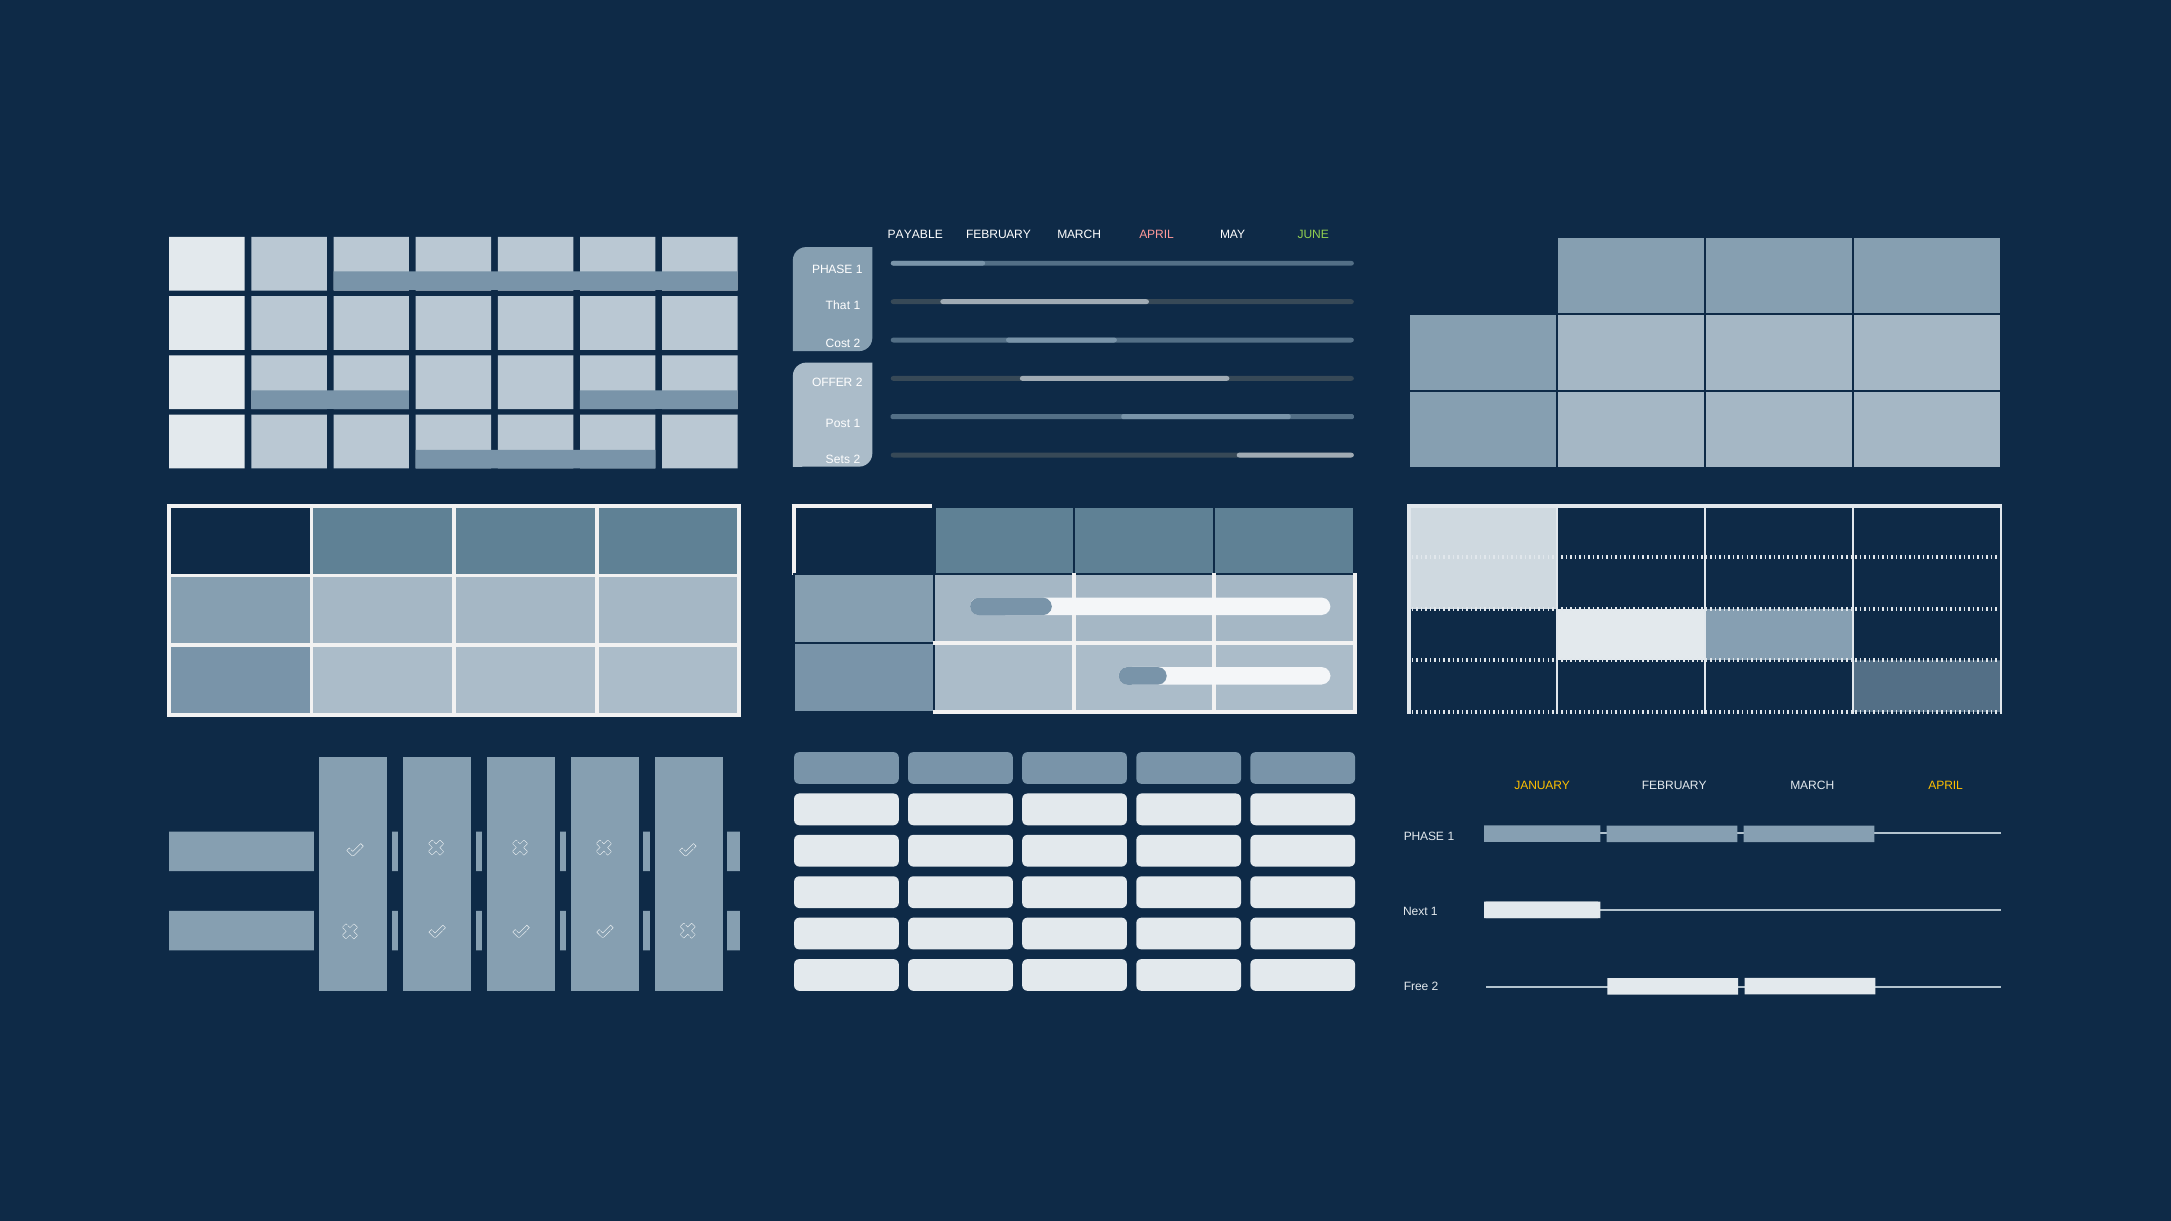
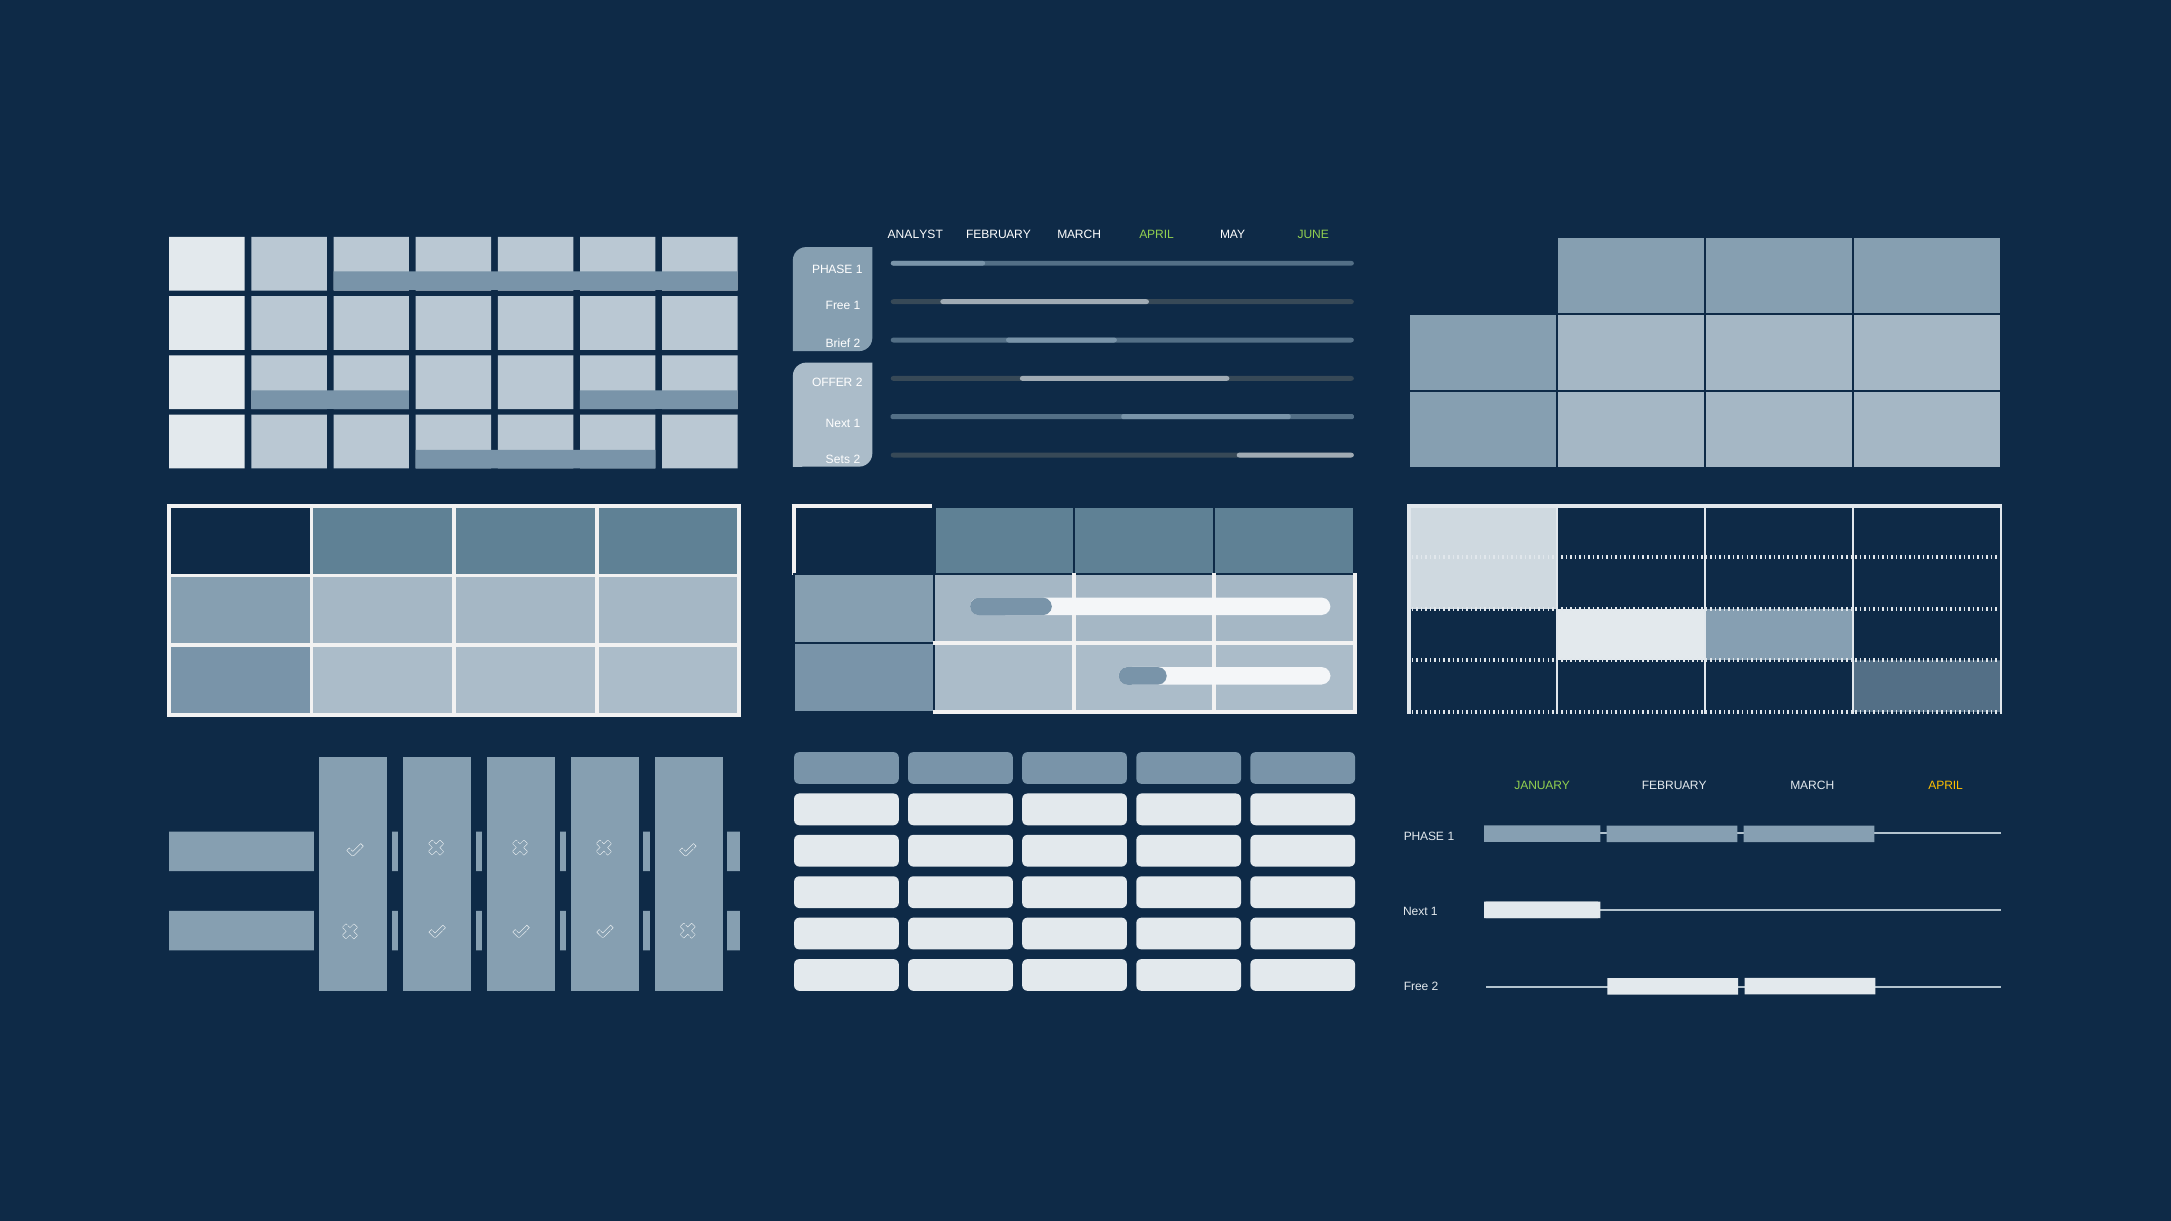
PAYABLE: PAYABLE -> ANALYST
APRIL at (1157, 234) colour: pink -> light green
That at (838, 306): That -> Free
Cost: Cost -> Brief
Post at (838, 424): Post -> Next
JANUARY colour: yellow -> light green
